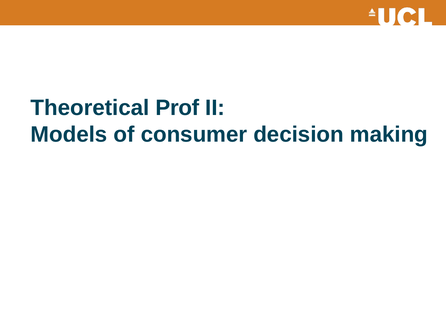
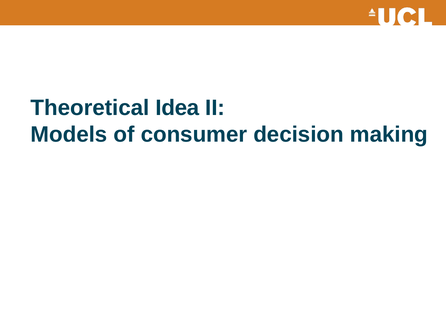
Prof: Prof -> Idea
